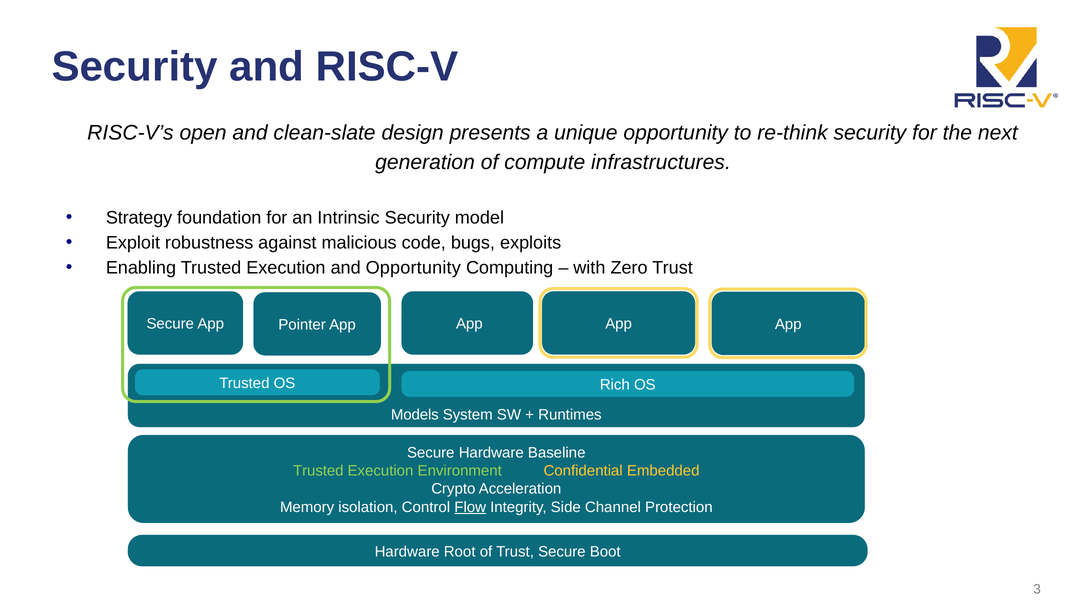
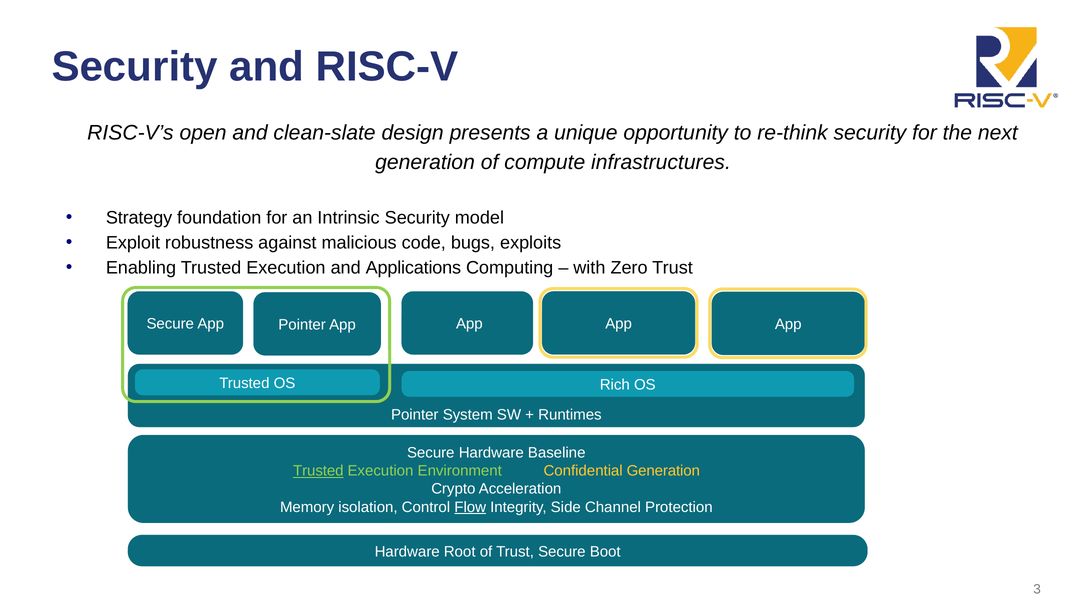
and Opportunity: Opportunity -> Applications
Models at (415, 415): Models -> Pointer
Trusted at (318, 471) underline: none -> present
Confidential Embedded: Embedded -> Generation
